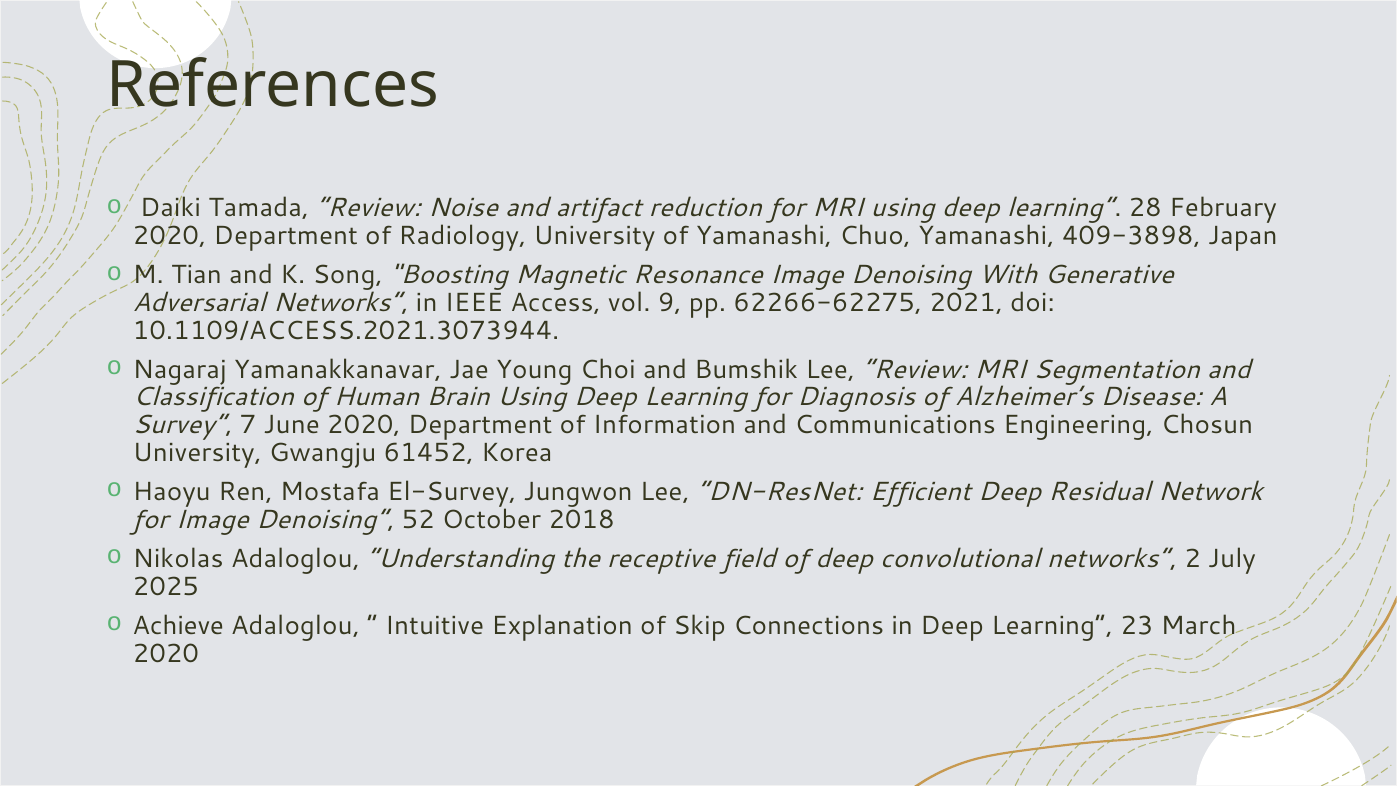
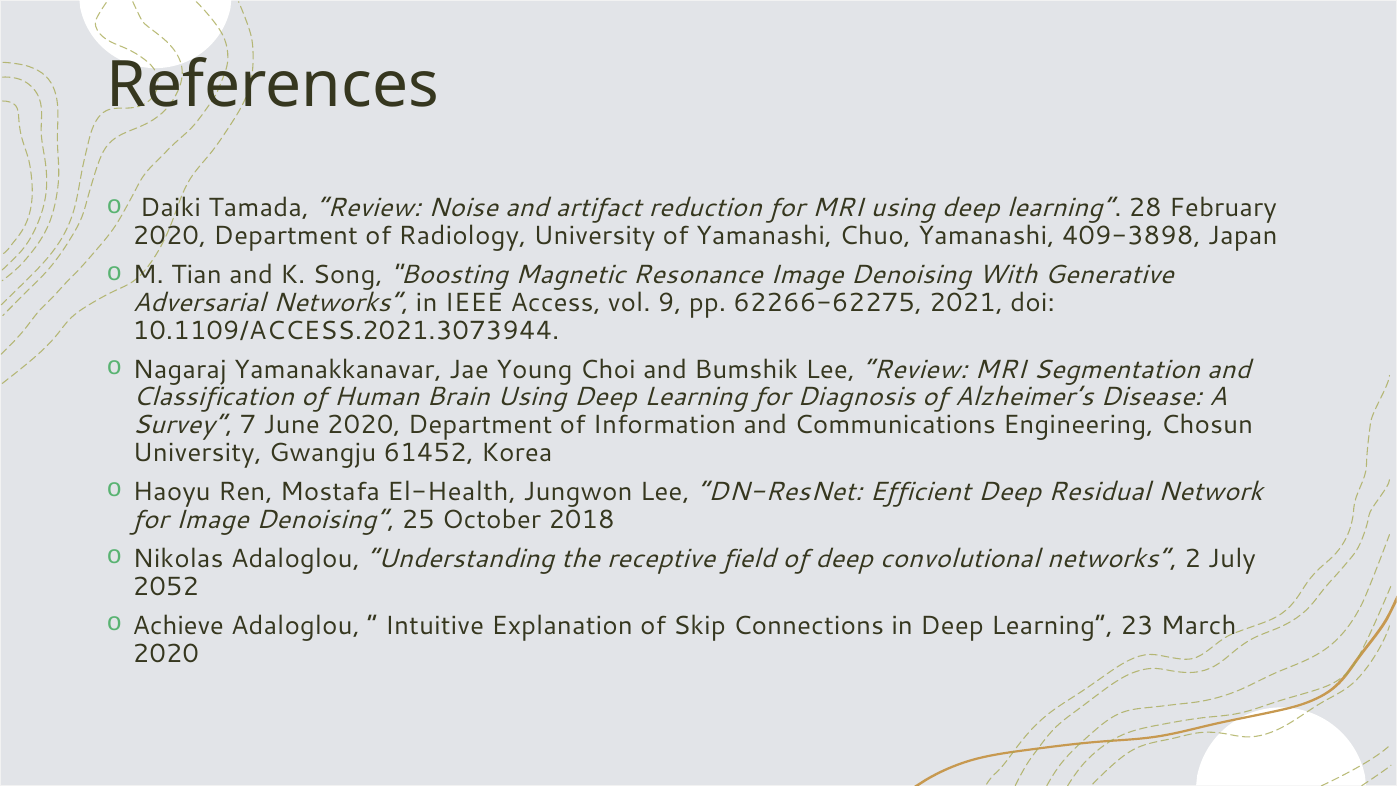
El-Survey: El-Survey -> El-Health
52: 52 -> 25
2025: 2025 -> 2052
